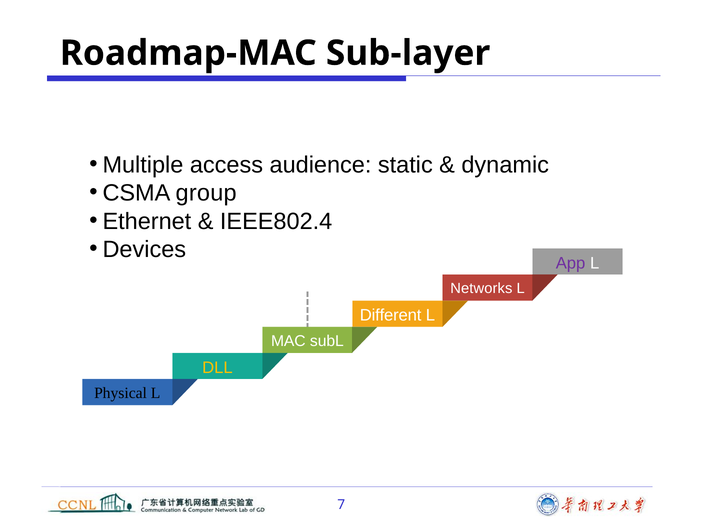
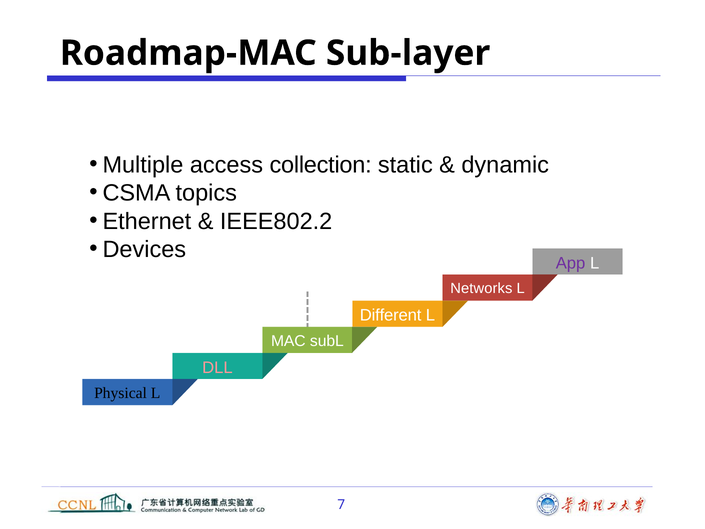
audience: audience -> collection
group: group -> topics
IEEE802.4: IEEE802.4 -> IEEE802.2
DLL colour: yellow -> pink
